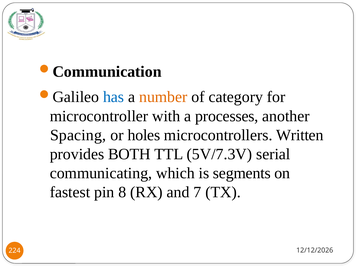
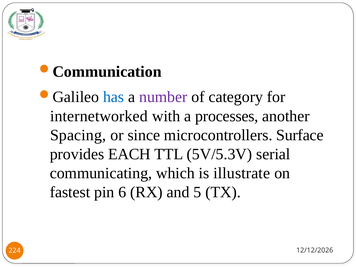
number colour: orange -> purple
microcontroller: microcontroller -> internetworked
holes: holes -> since
Written: Written -> Surface
BOTH: BOTH -> EACH
5V/7.3V: 5V/7.3V -> 5V/5.3V
segments: segments -> illustrate
8: 8 -> 6
7: 7 -> 5
